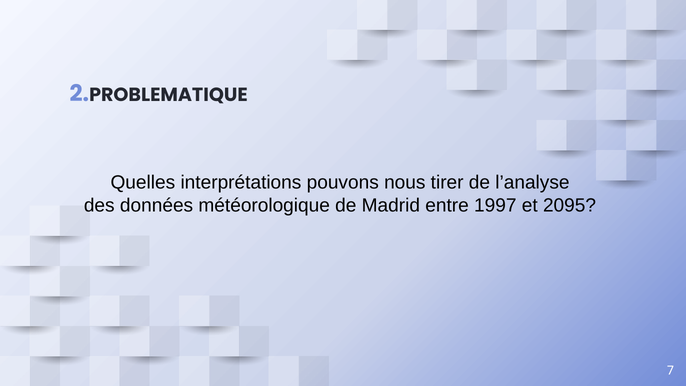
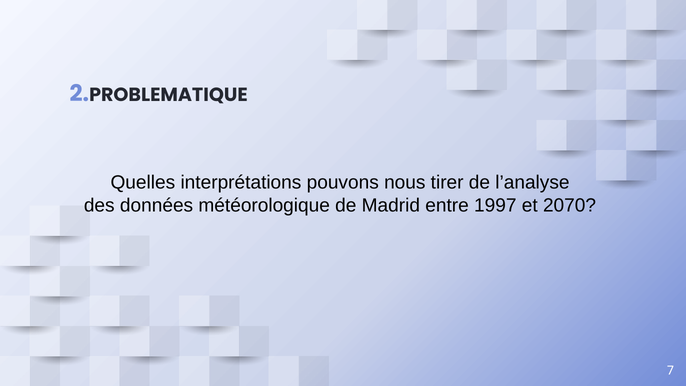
2095: 2095 -> 2070
